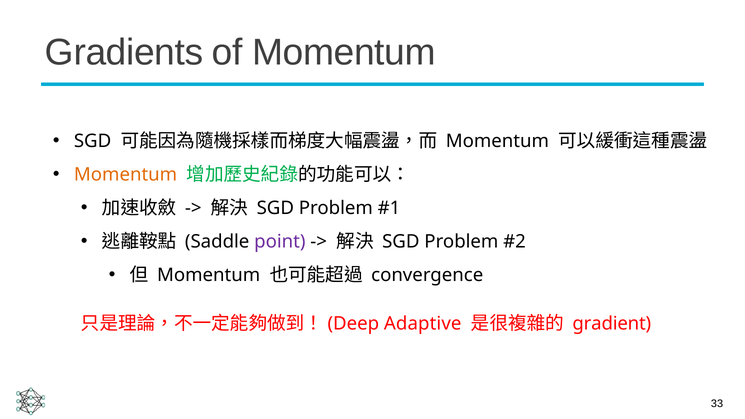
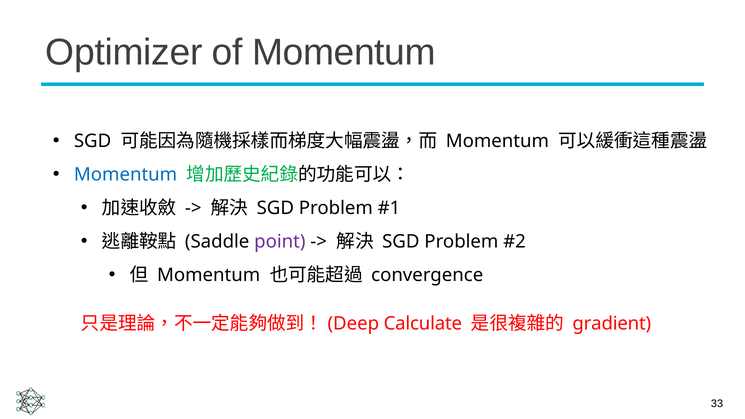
Gradients: Gradients -> Optimizer
Momentum at (126, 175) colour: orange -> blue
Adaptive: Adaptive -> Calculate
